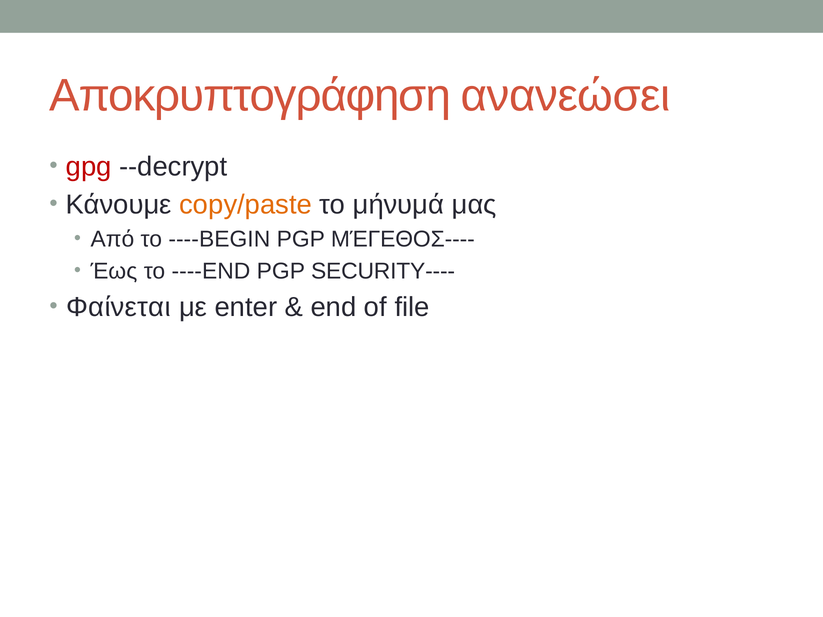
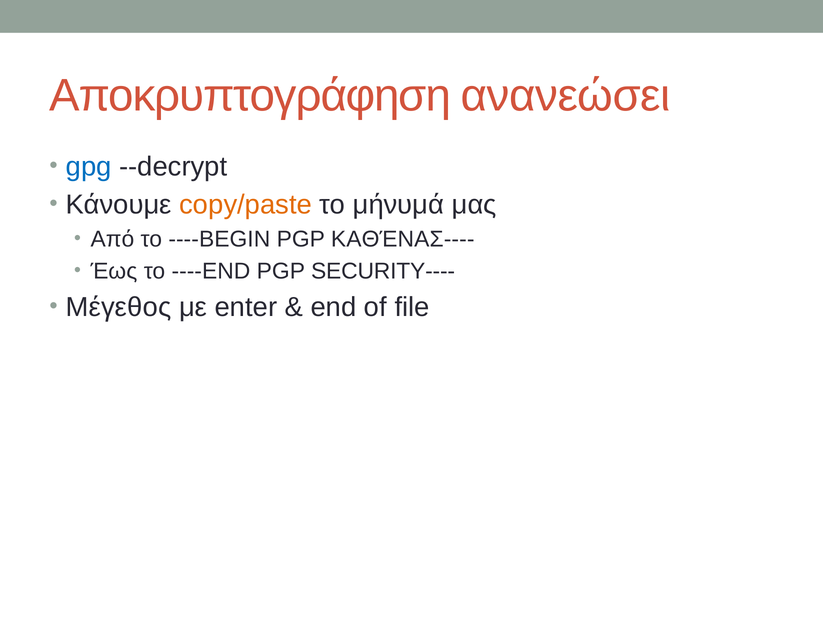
gpg colour: red -> blue
ΜΈΓΕΘΟΣ----: ΜΈΓΕΘΟΣ---- -> ΚΑΘΈΝΑΣ----
Φαίνεται: Φαίνεται -> Μέγεθος
